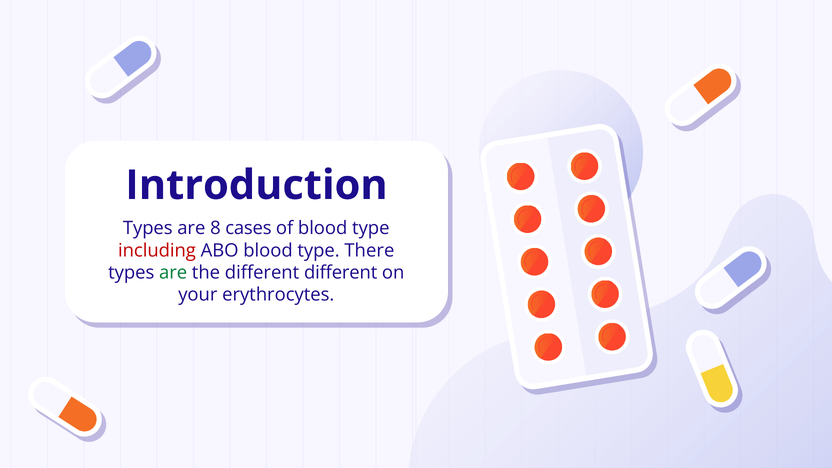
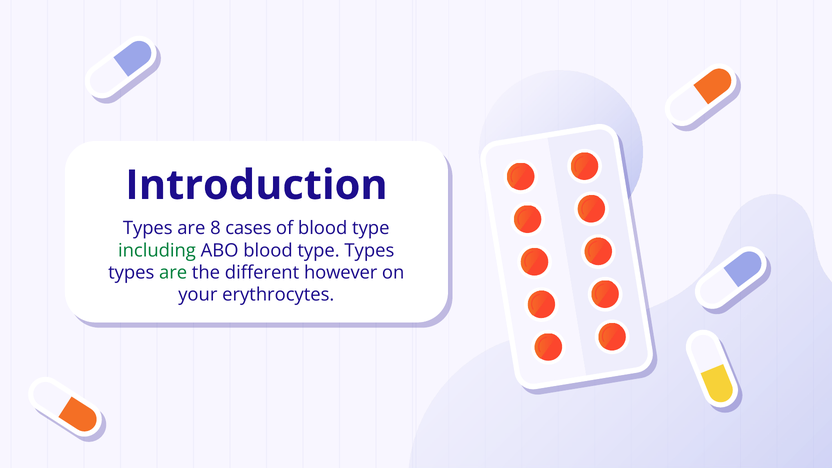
including colour: red -> green
type There: There -> Types
different different: different -> however
